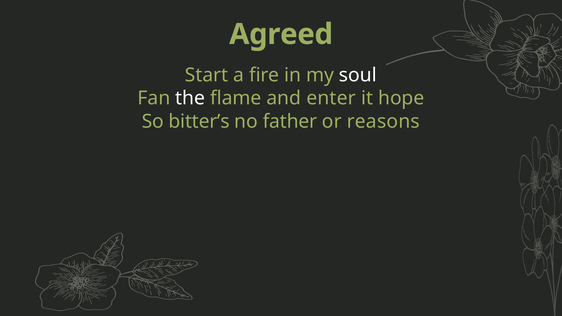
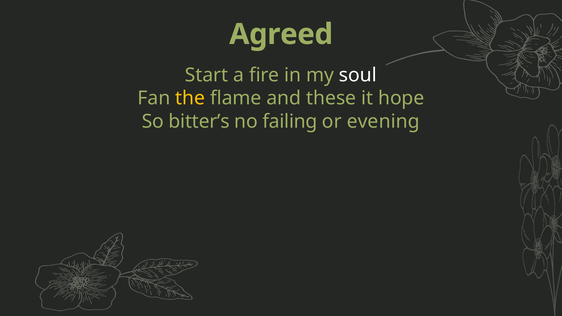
the colour: white -> yellow
enter: enter -> these
father: father -> failing
reasons: reasons -> evening
